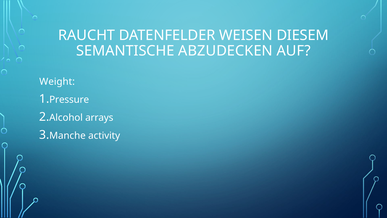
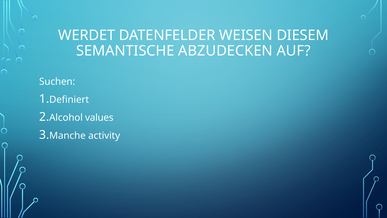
RAUCHT: RAUCHT -> WERDET
Weight: Weight -> Suchen
Pressure: Pressure -> Definiert
arrays: arrays -> values
